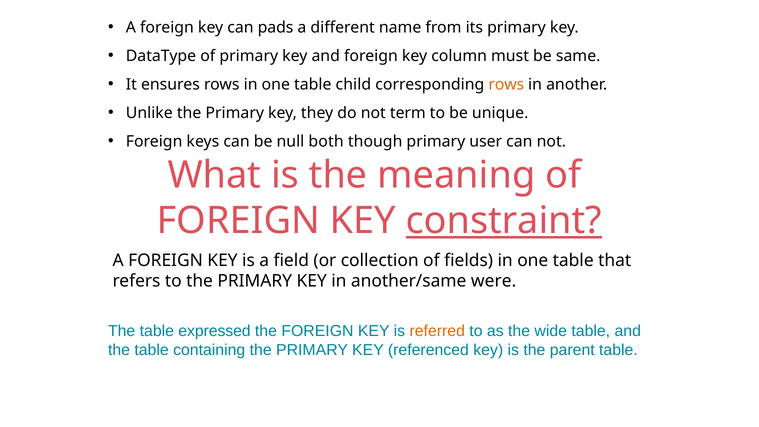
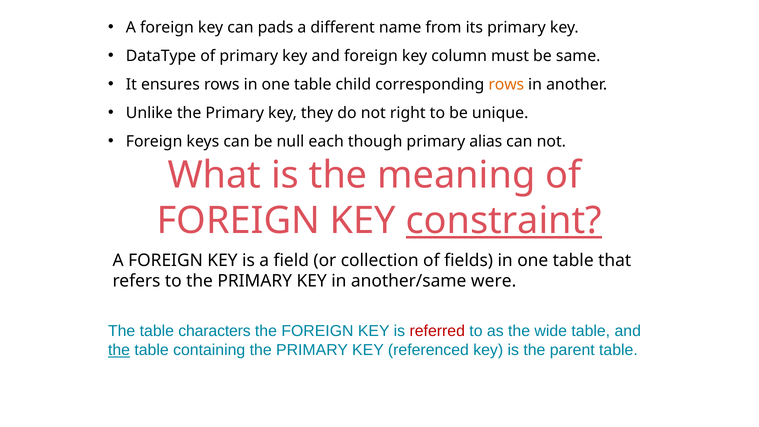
term: term -> right
both: both -> each
user: user -> alias
expressed: expressed -> characters
referred colour: orange -> red
the at (119, 350) underline: none -> present
